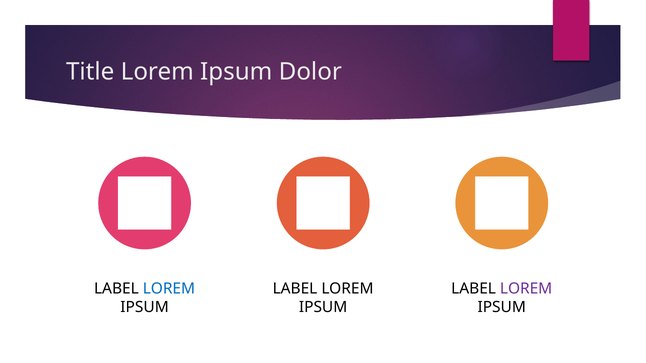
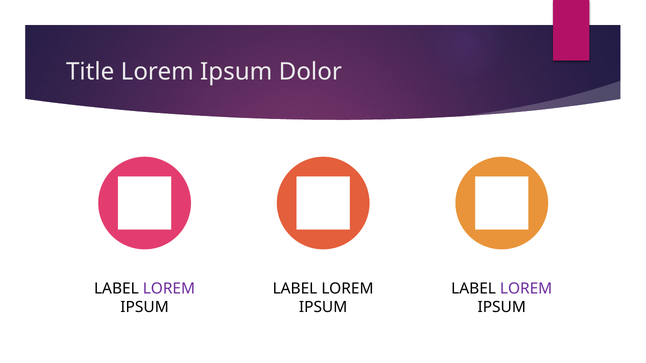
LOREM at (169, 289) colour: blue -> purple
